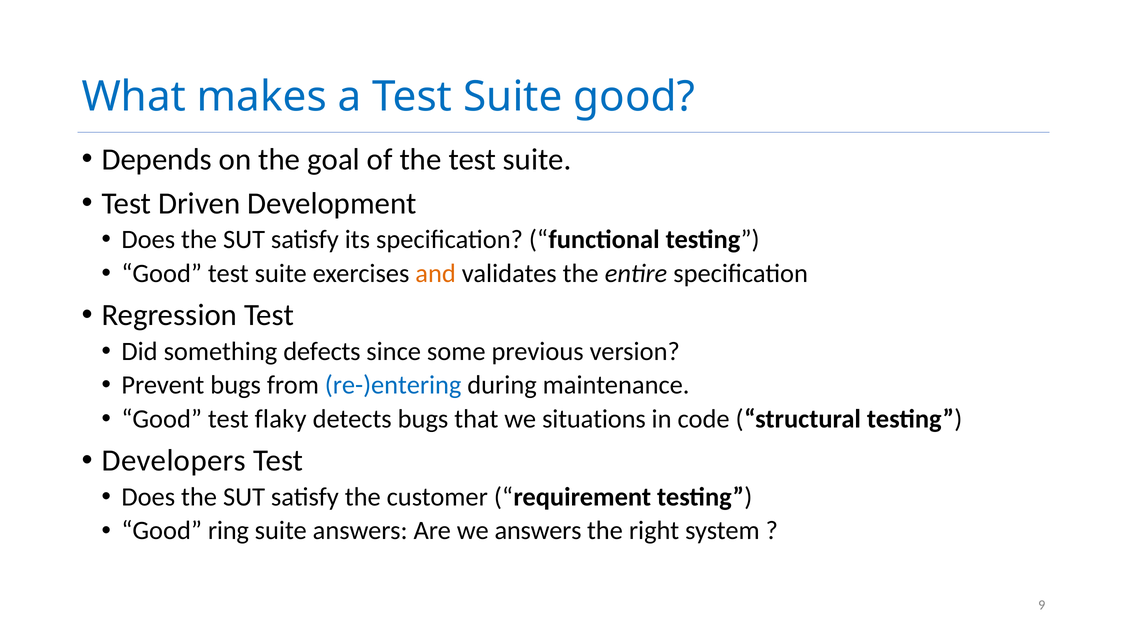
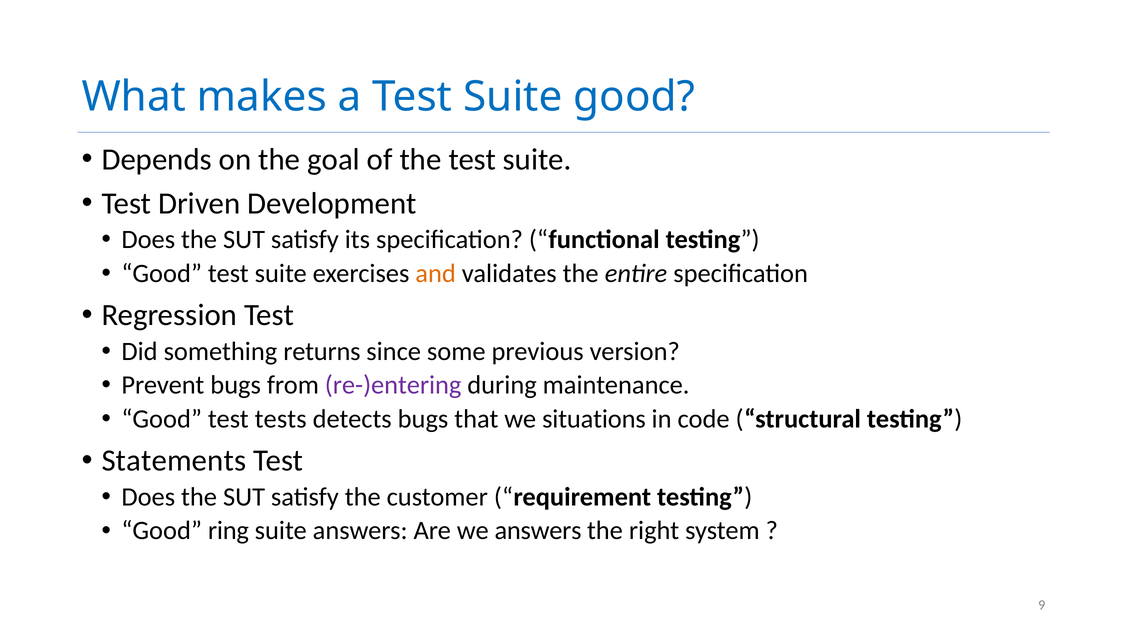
defects: defects -> returns
re-)entering colour: blue -> purple
flaky: flaky -> tests
Developers: Developers -> Statements
